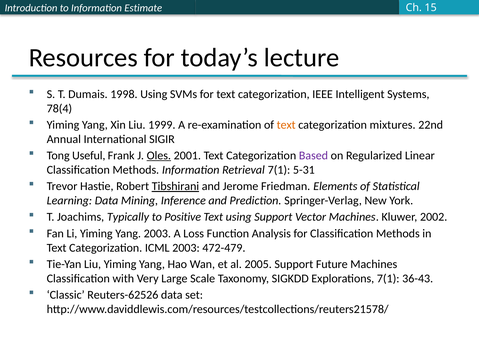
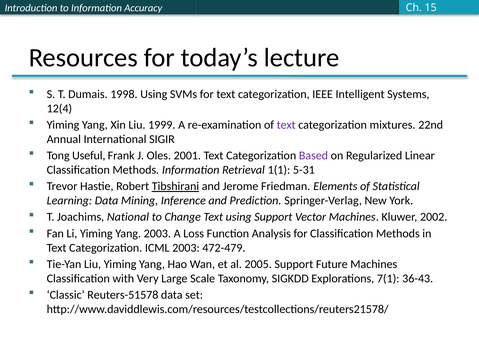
Estimate: Estimate -> Accuracy
78(4: 78(4 -> 12(4
text at (286, 125) colour: orange -> purple
Oles underline: present -> none
Retrieval 7(1: 7(1 -> 1(1
Typically: Typically -> National
Positive: Positive -> Change
Reuters-62526: Reuters-62526 -> Reuters-51578
